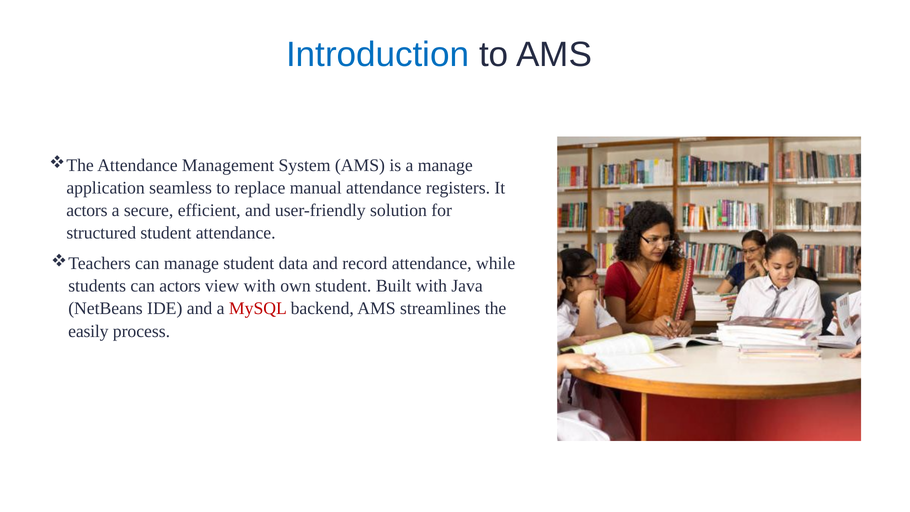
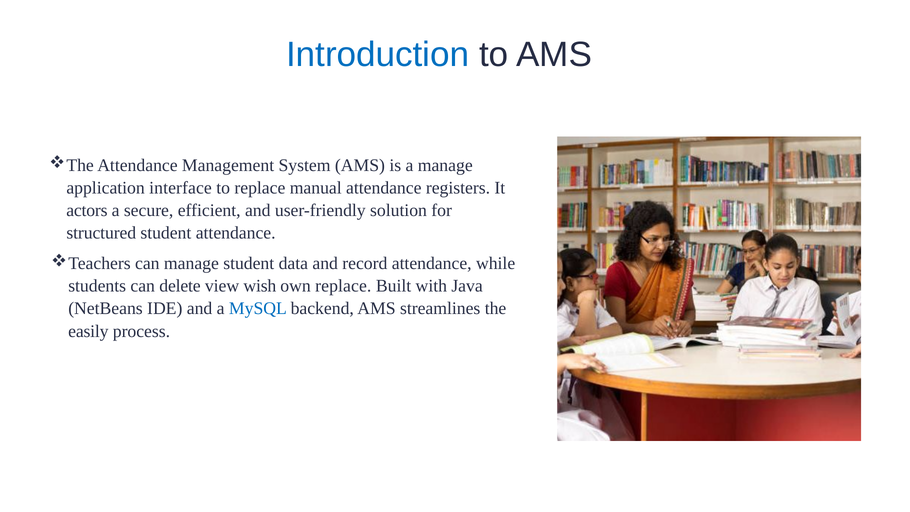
seamless: seamless -> interface
can actors: actors -> delete
view with: with -> wish
own student: student -> replace
MySQL colour: red -> blue
